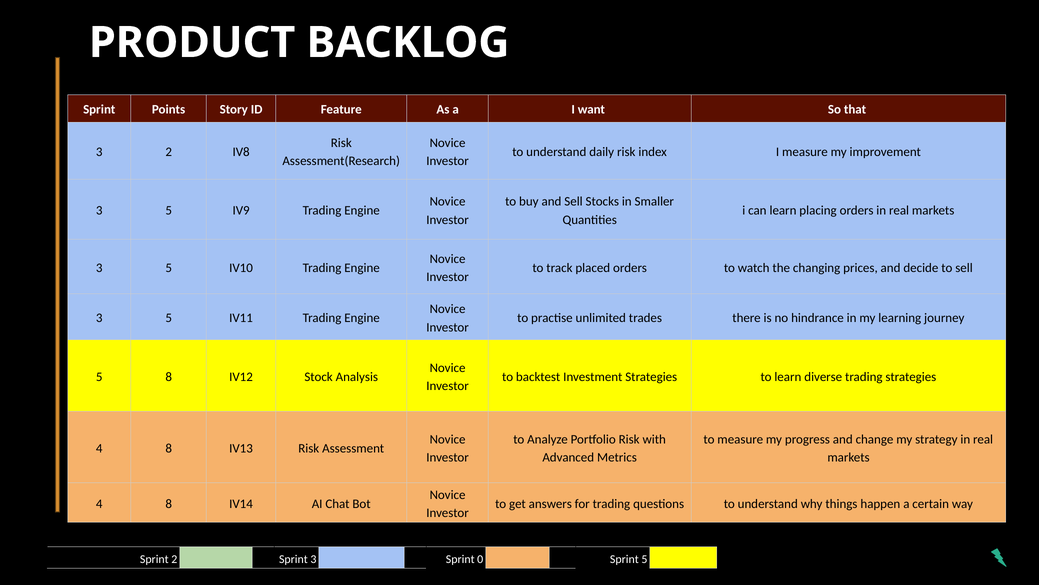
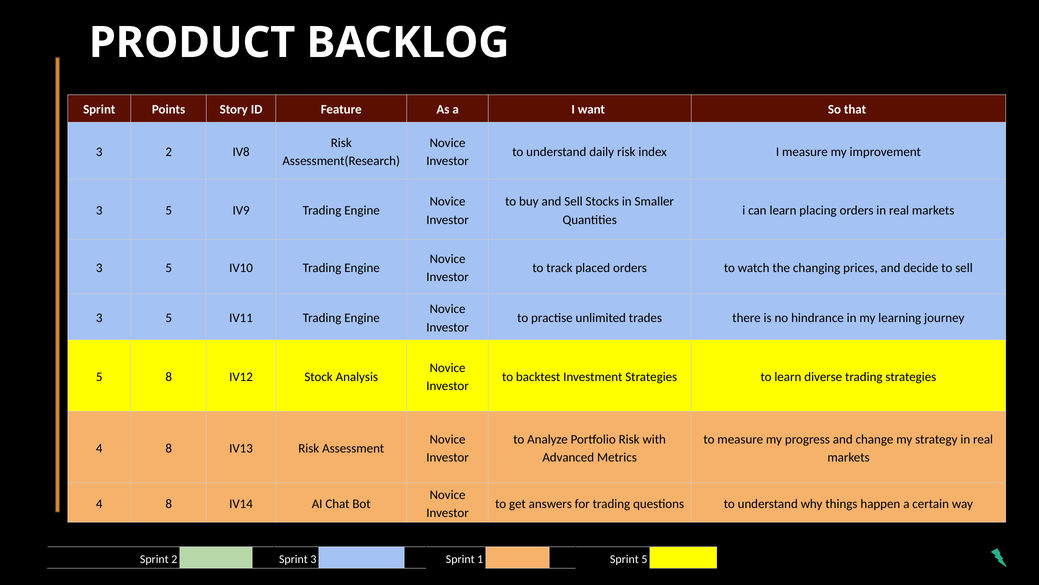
0: 0 -> 1
